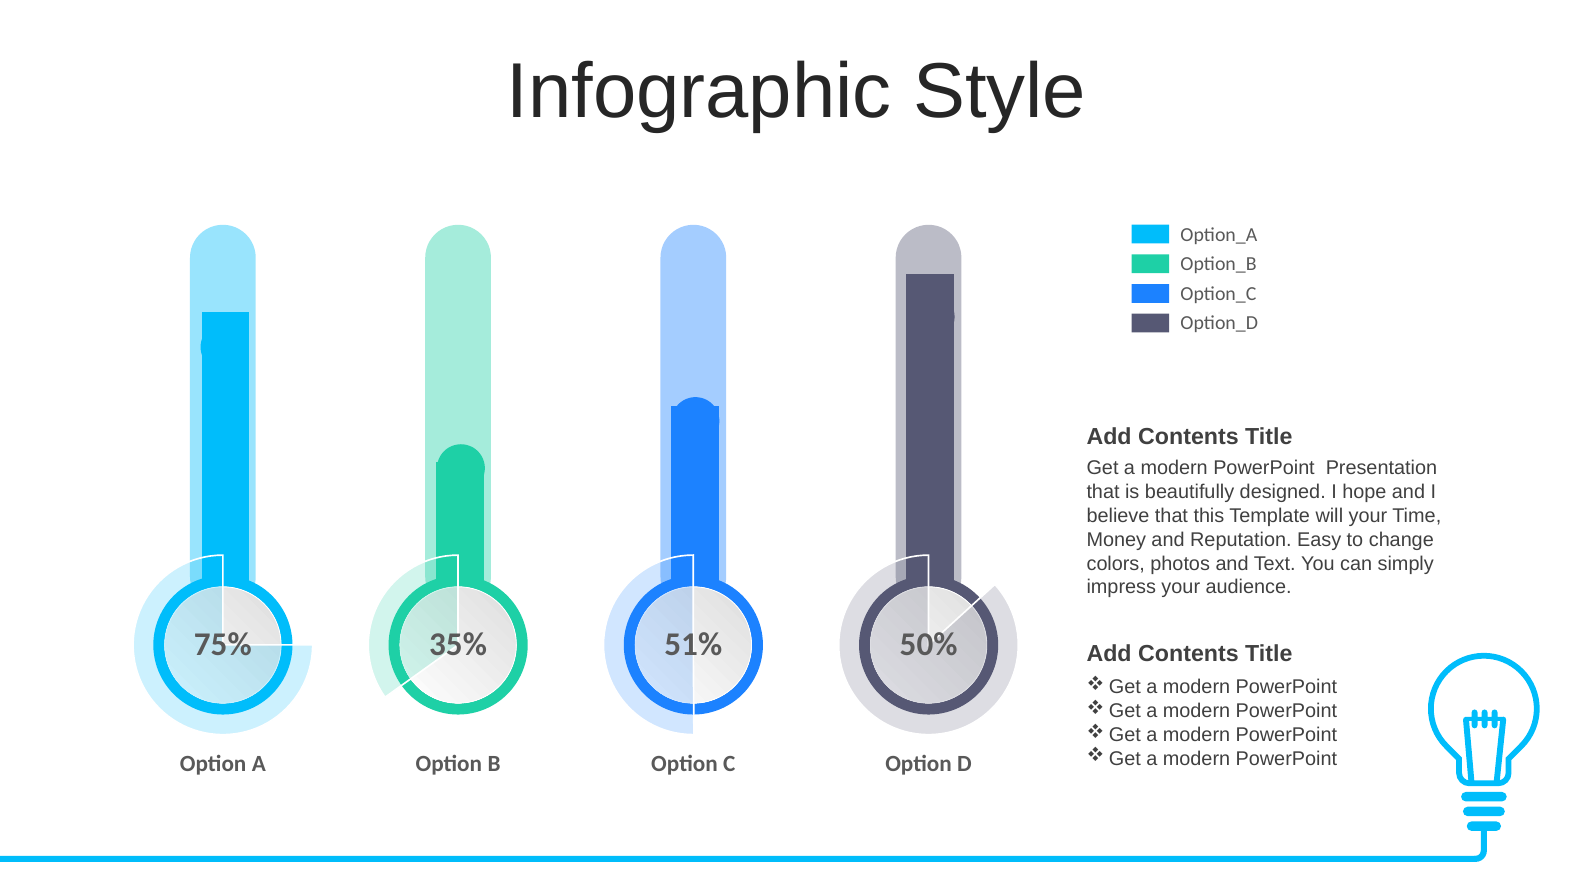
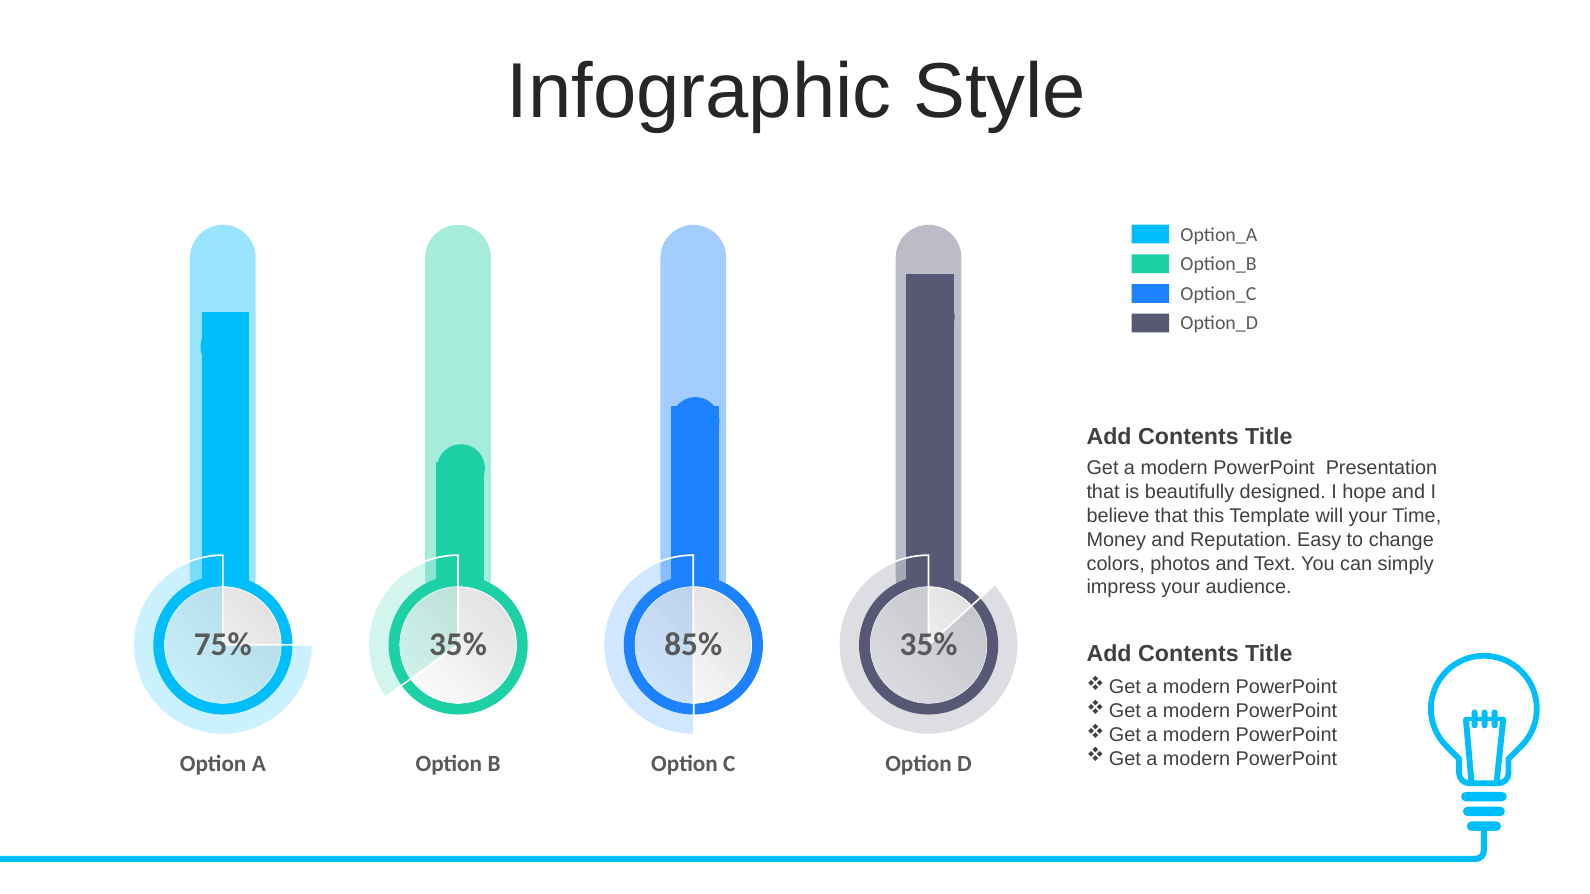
51%: 51% -> 85%
50% at (929, 645): 50% -> 35%
